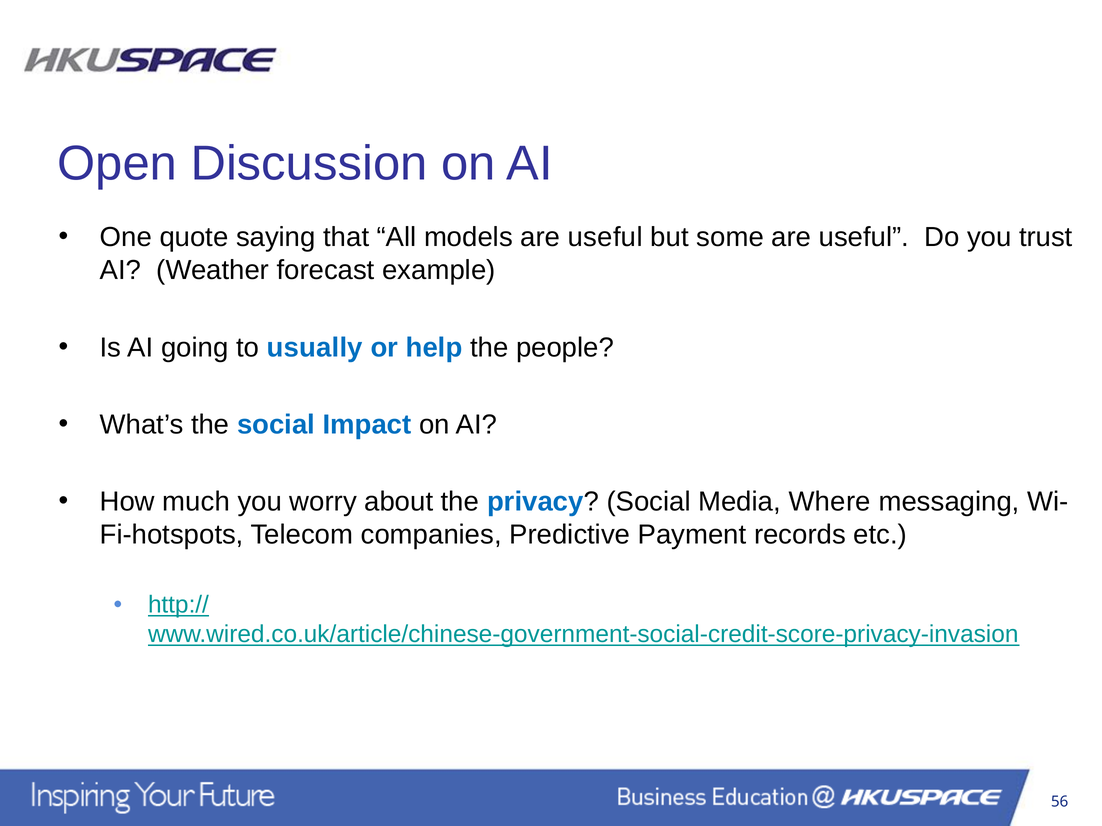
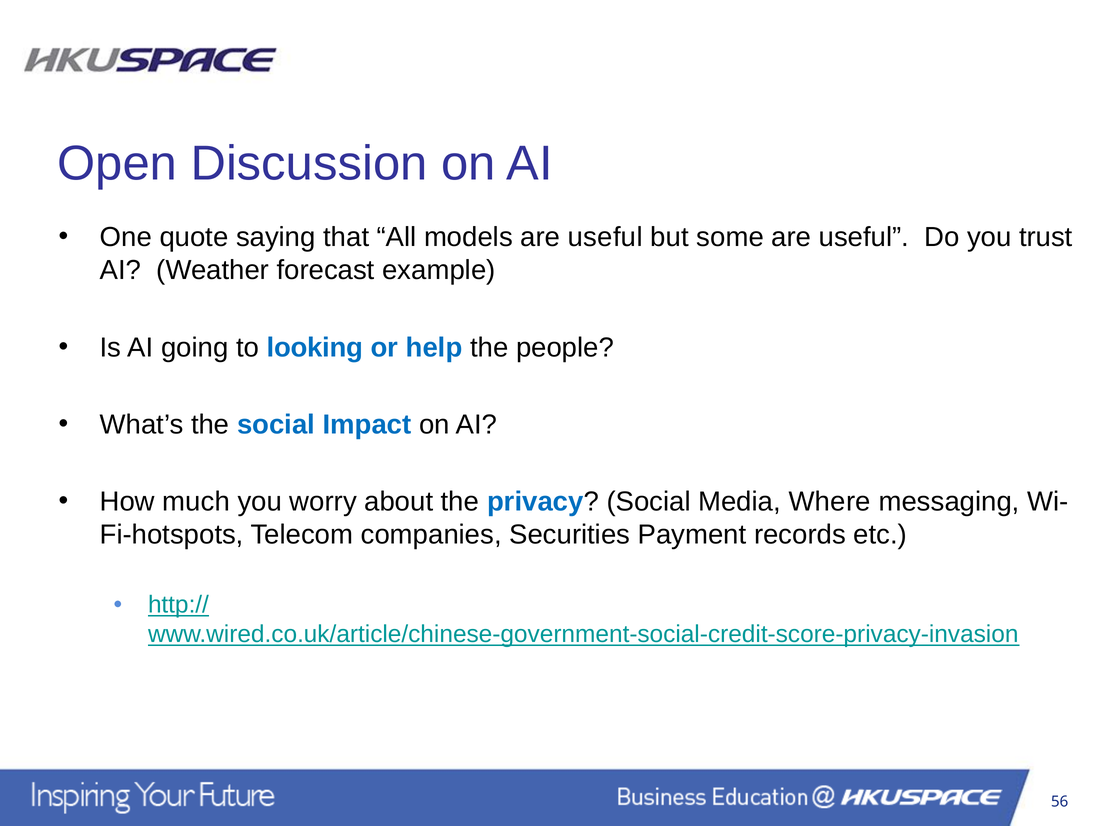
usually: usually -> looking
Predictive: Predictive -> Securities
